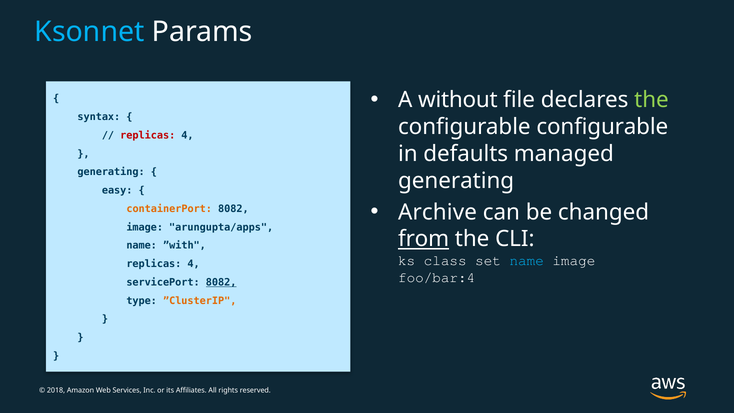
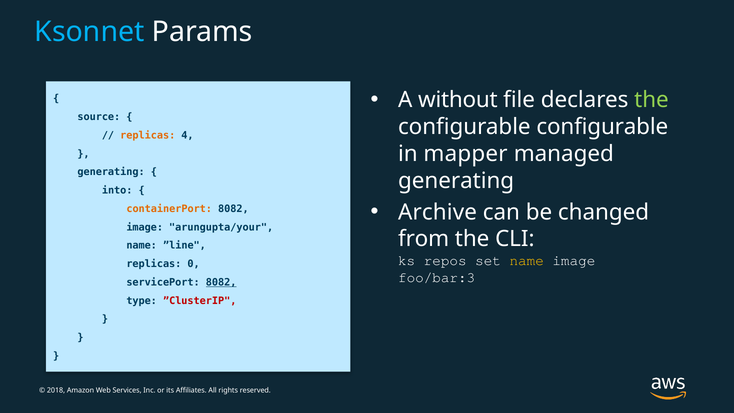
syntax: syntax -> source
replicas at (148, 135) colour: red -> orange
defaults: defaults -> mapper
easy: easy -> into
arungupta/apps: arungupta/apps -> arungupta/your
from underline: present -> none
”with: ”with -> ”line
class: class -> repos
name at (527, 260) colour: light blue -> yellow
4 at (194, 264): 4 -> 0
foo/bar:4: foo/bar:4 -> foo/bar:3
”ClusterIP colour: orange -> red
